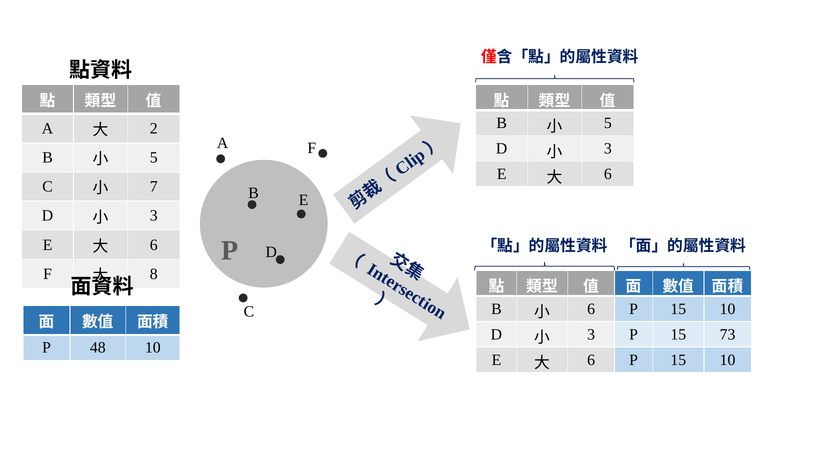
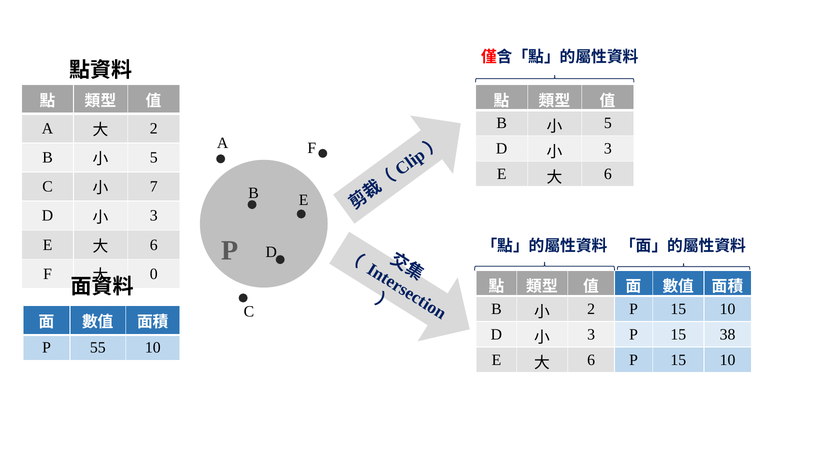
8: 8 -> 0
6 at (591, 309): 6 -> 2
73: 73 -> 38
48: 48 -> 55
